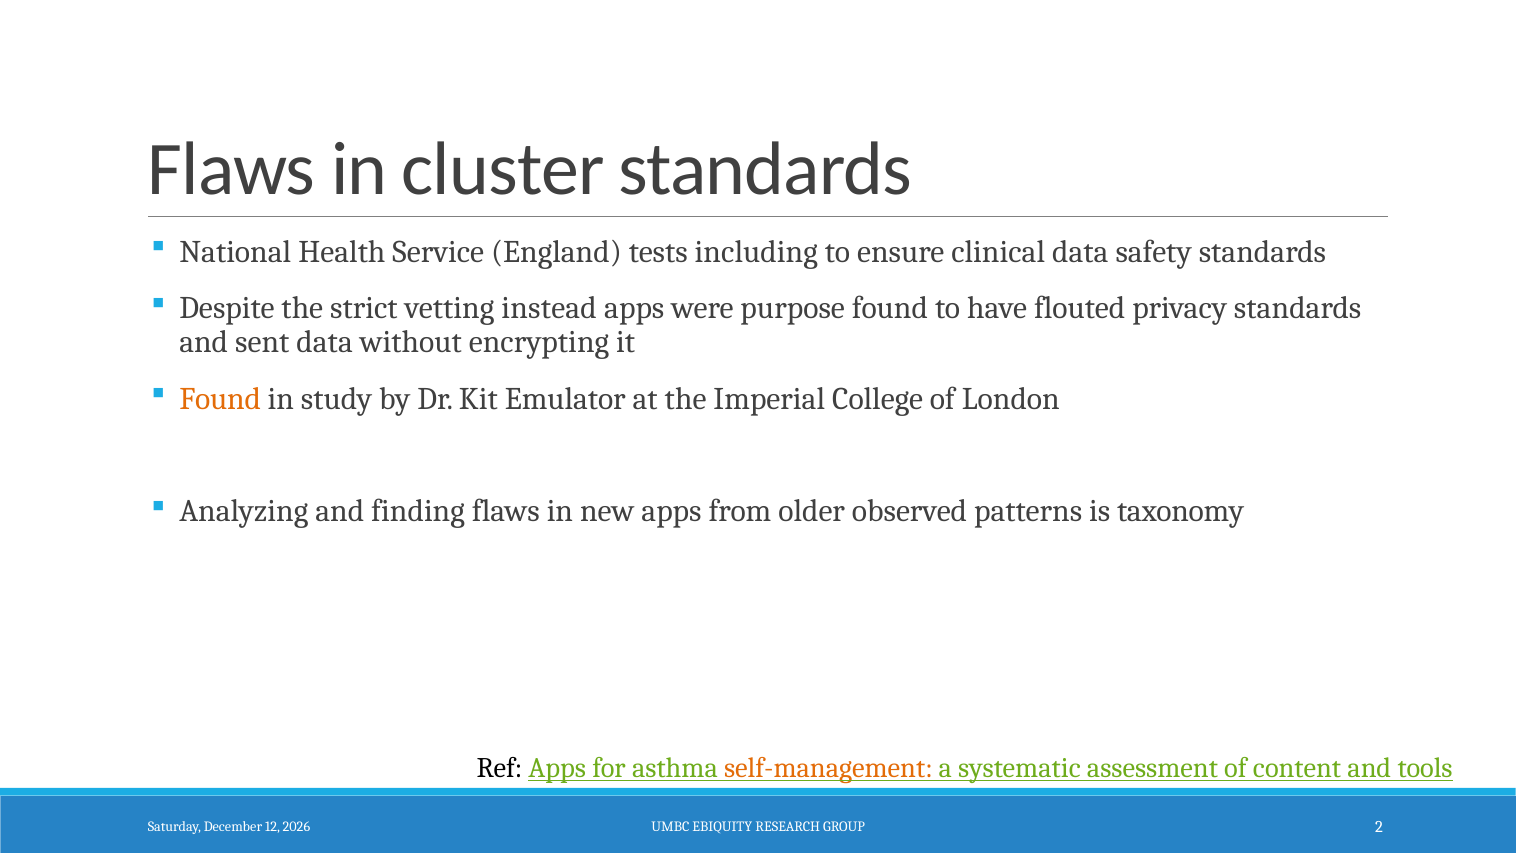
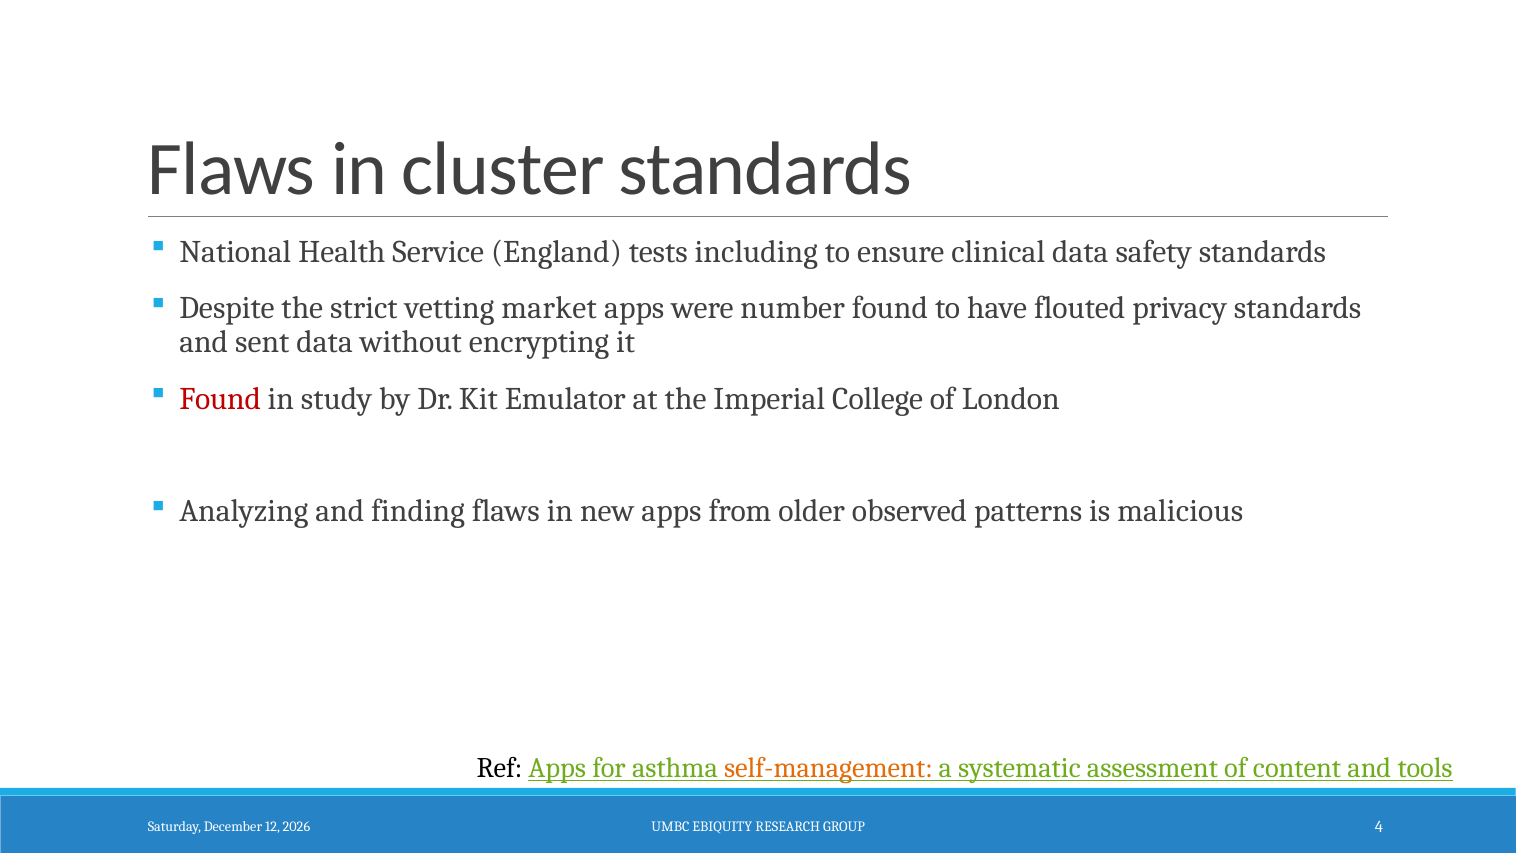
instead: instead -> market
purpose: purpose -> number
Found at (220, 399) colour: orange -> red
taxonomy: taxonomy -> malicious
2: 2 -> 4
